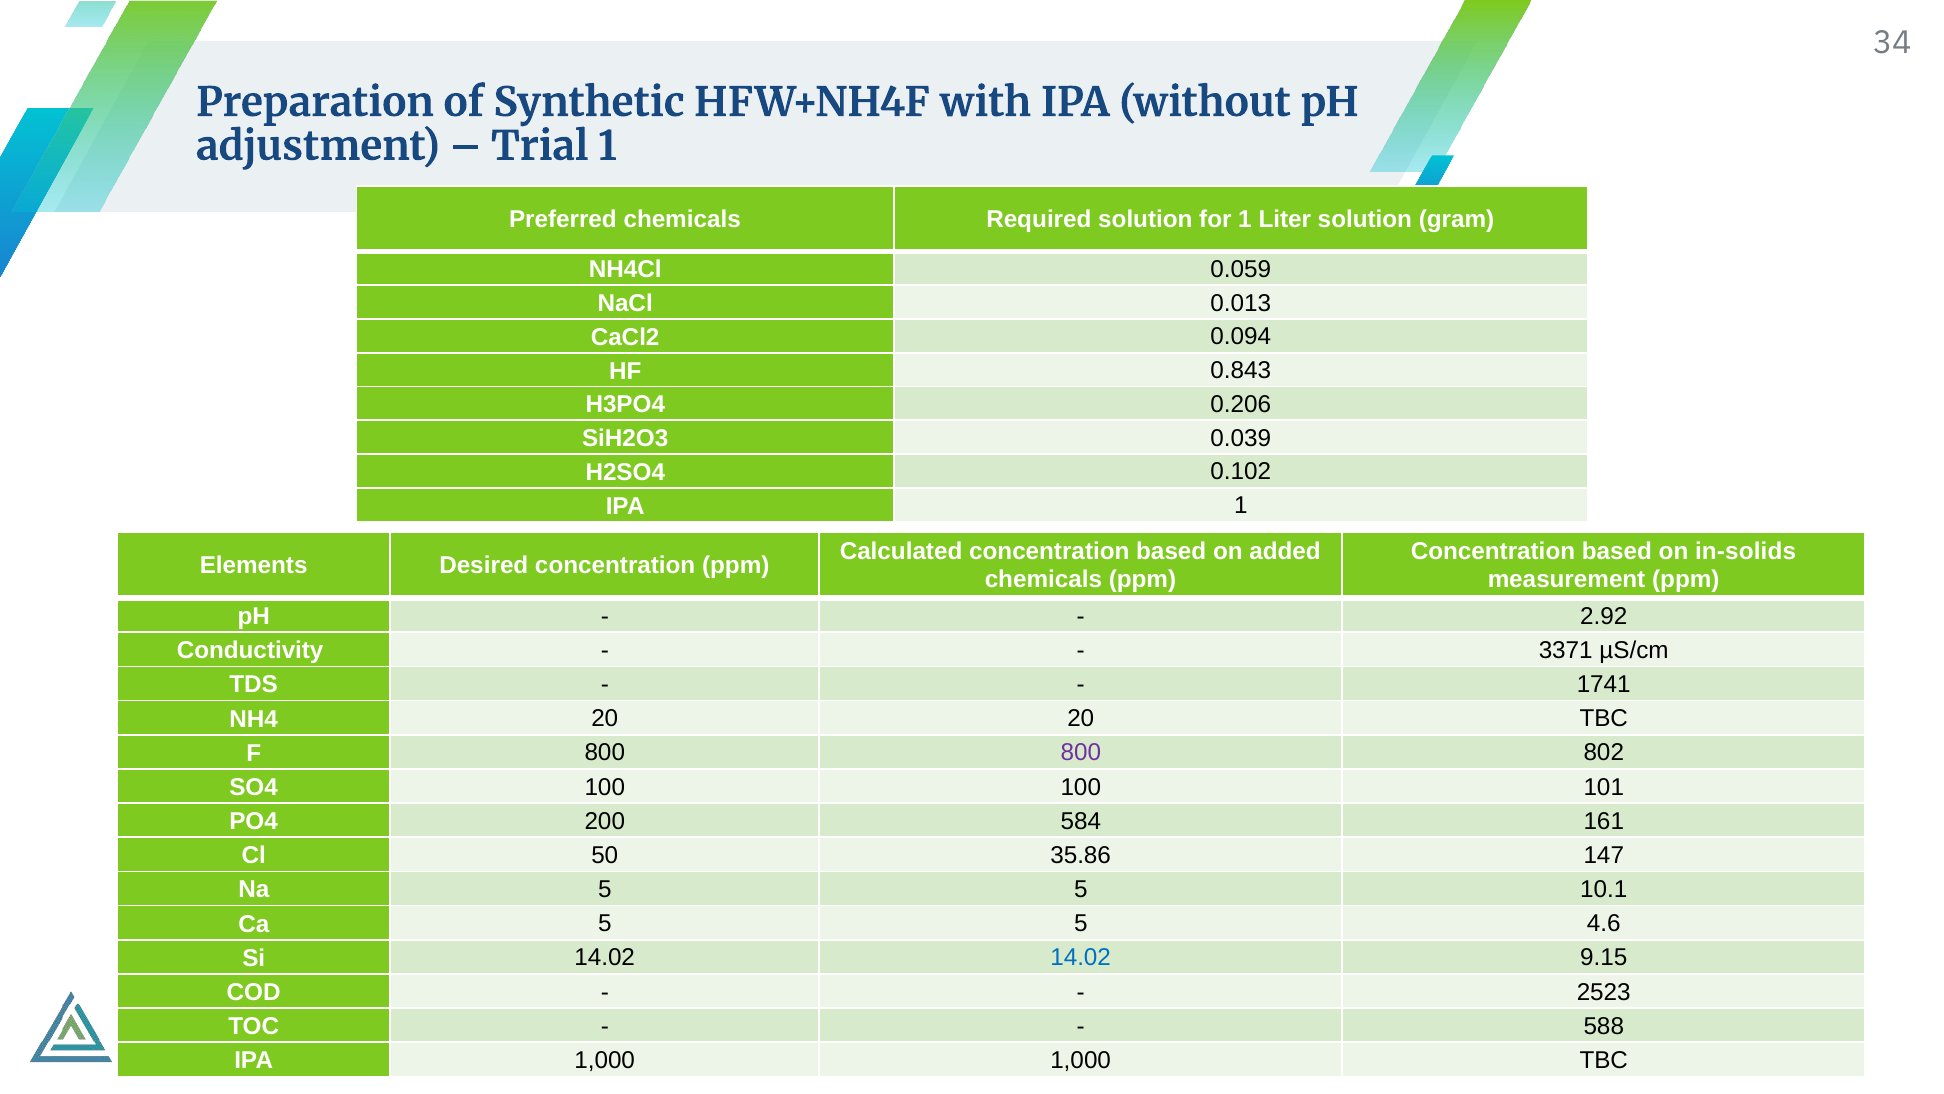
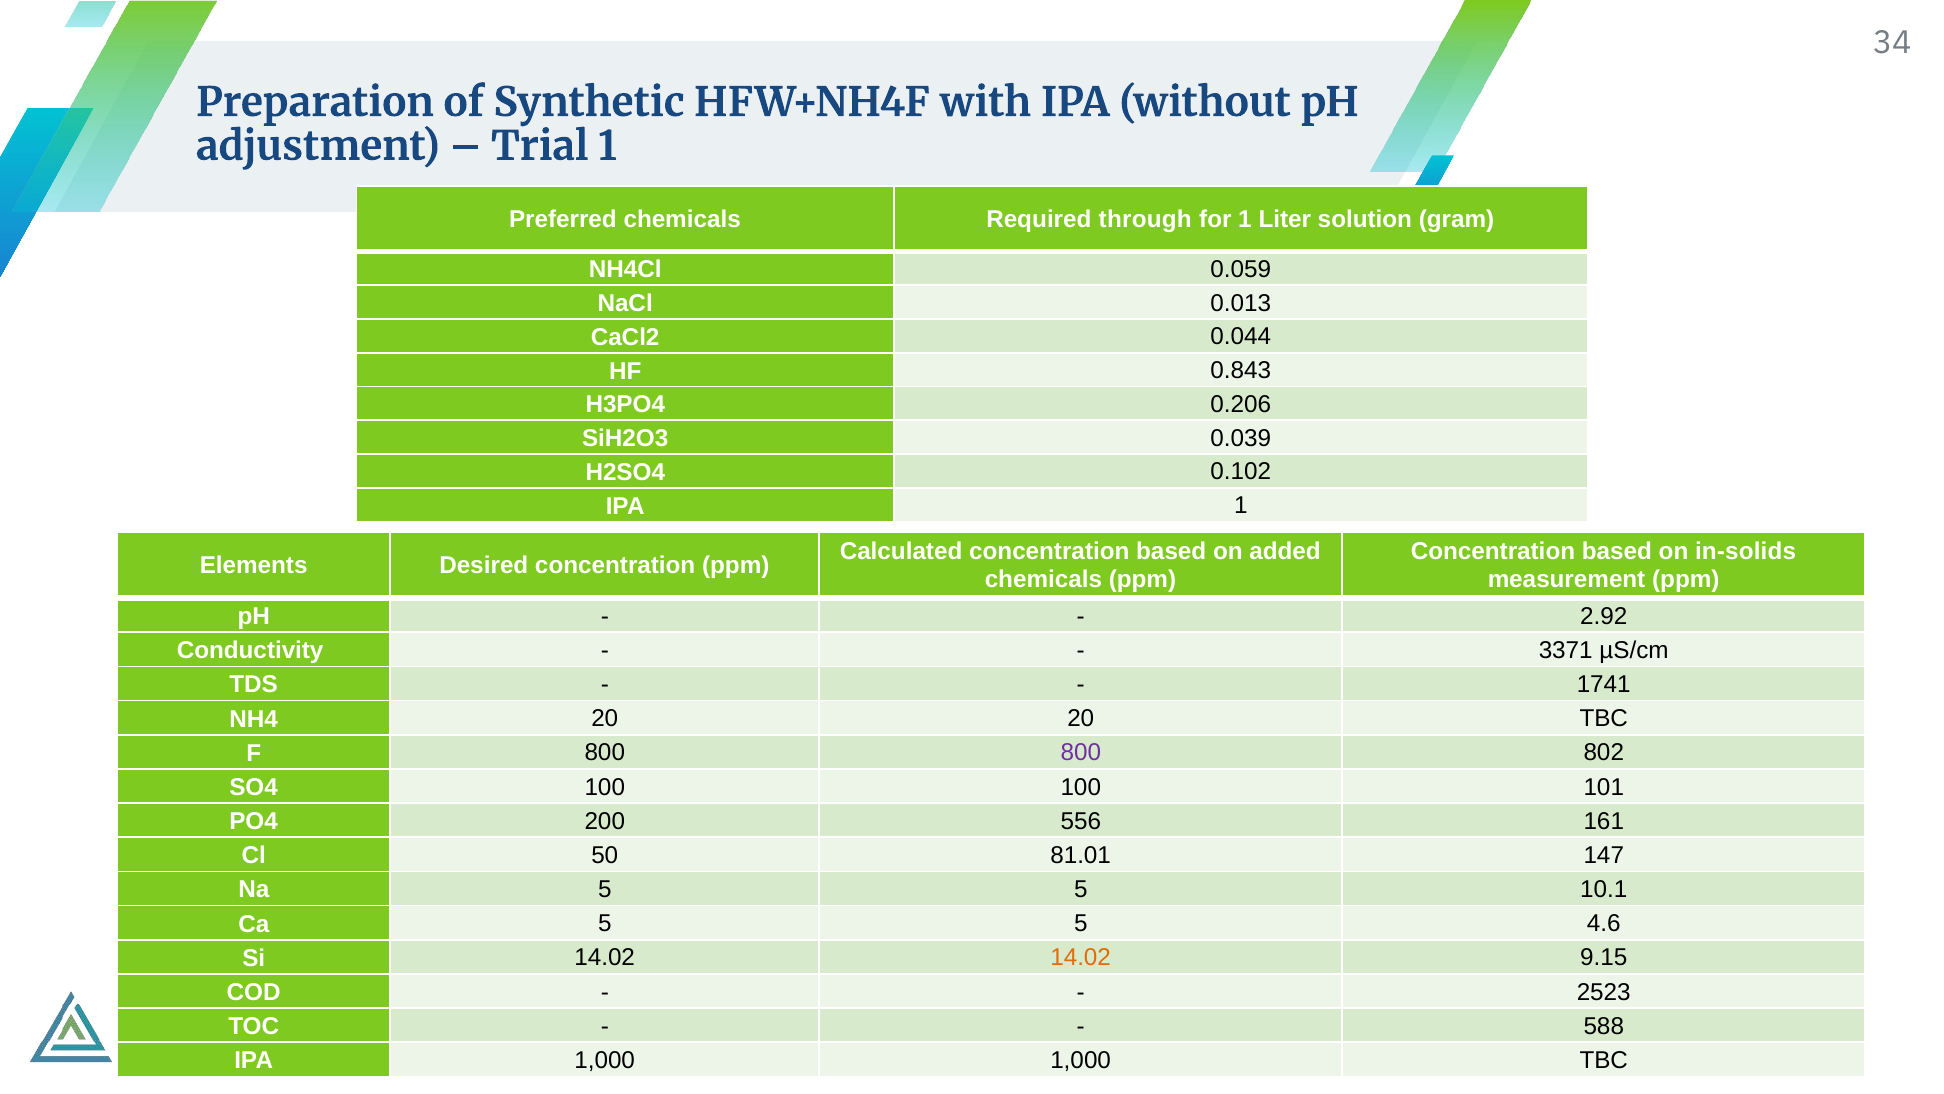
Required solution: solution -> through
0.094: 0.094 -> 0.044
584: 584 -> 556
35.86: 35.86 -> 81.01
14.02 at (1081, 957) colour: blue -> orange
